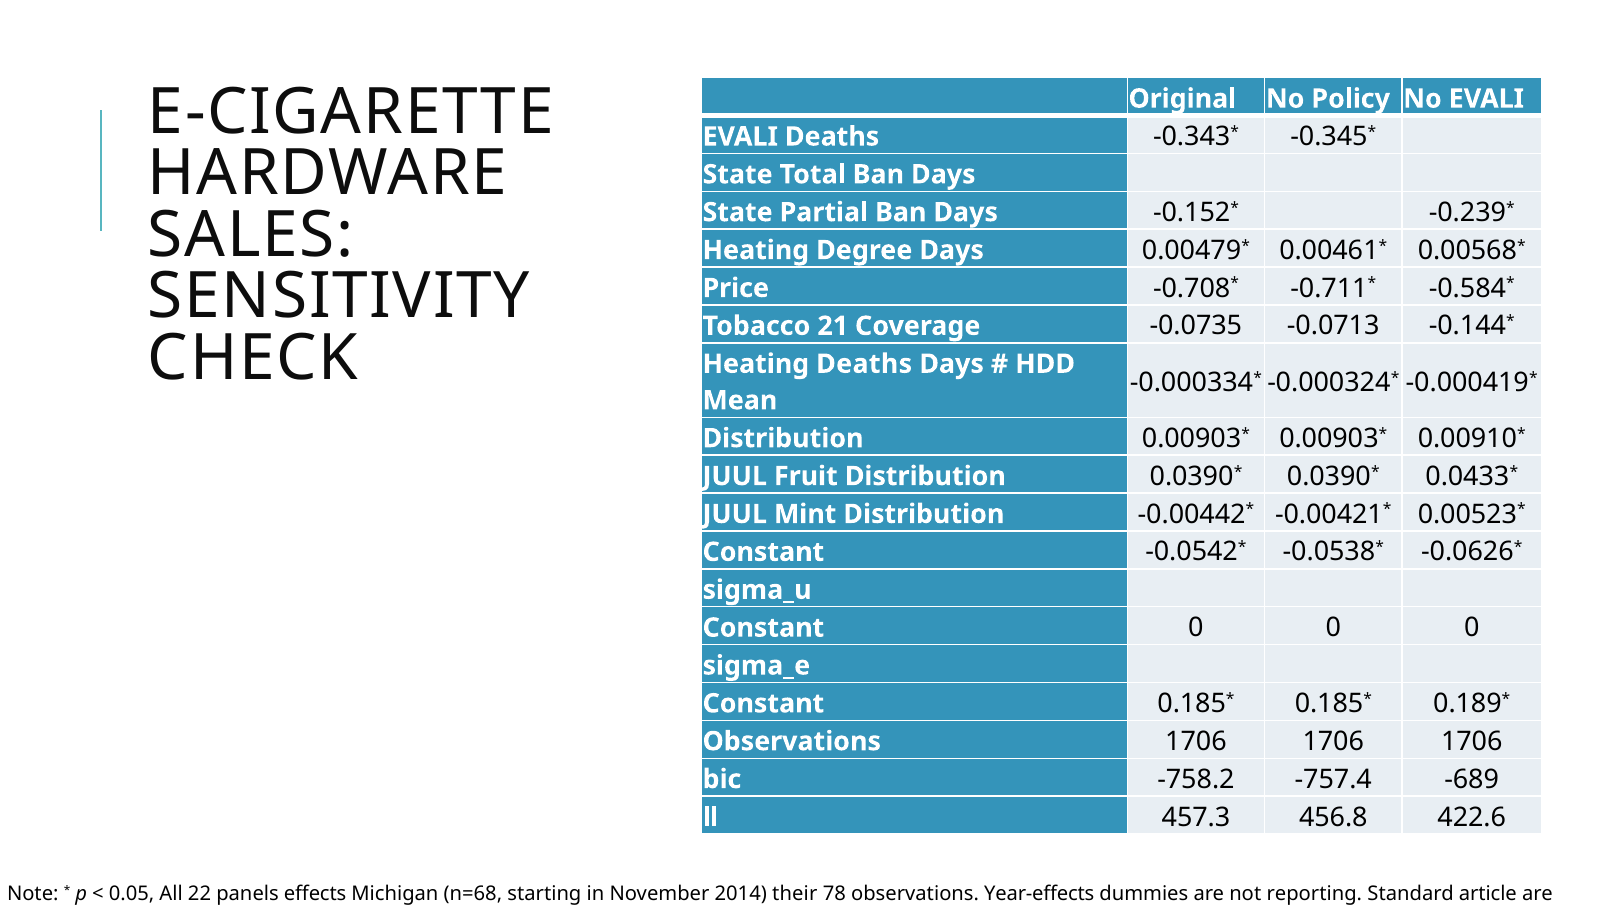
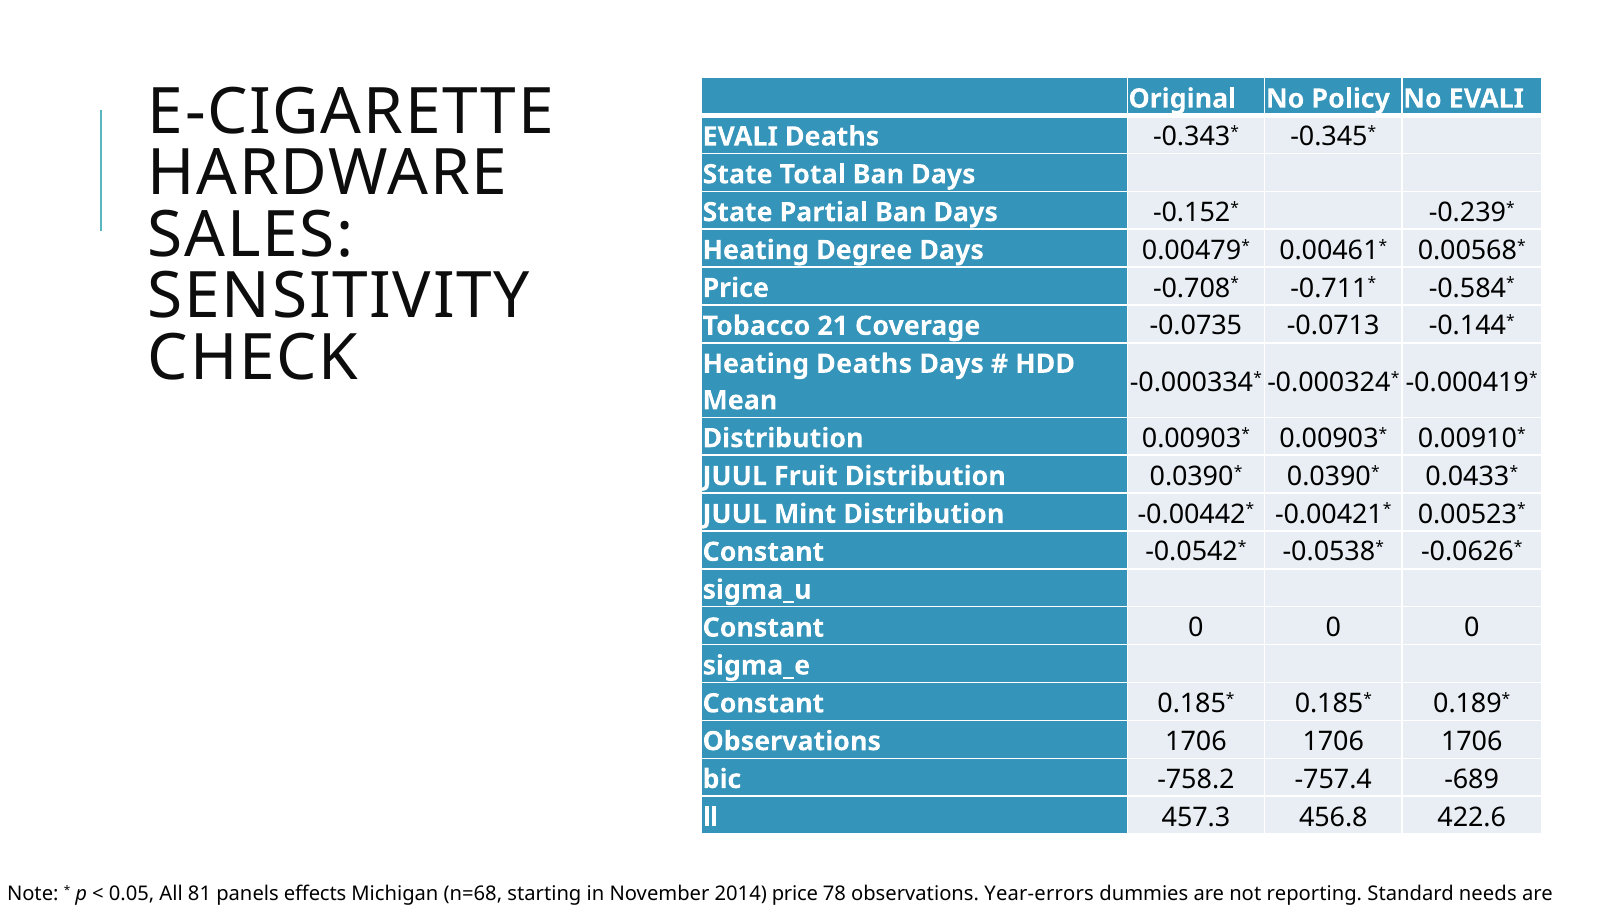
22: 22 -> 81
2014 their: their -> price
Year-effects: Year-effects -> Year-errors
article: article -> needs
